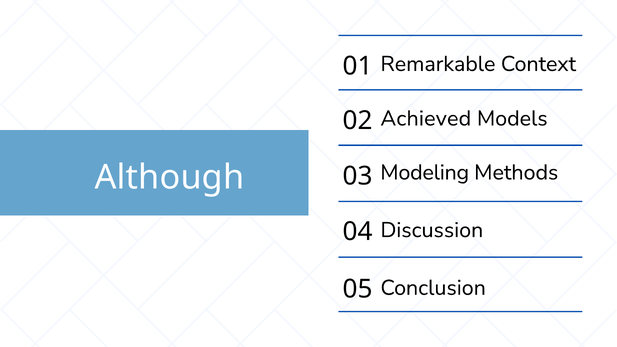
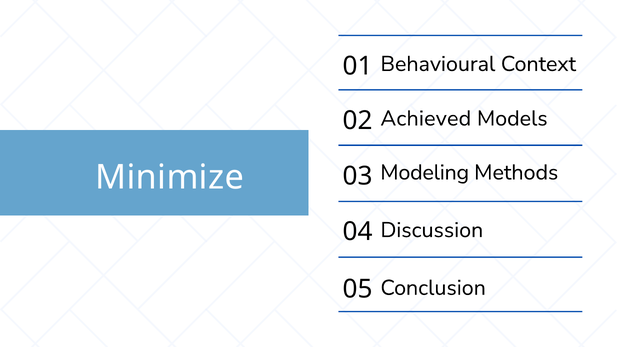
Remarkable: Remarkable -> Behavioural
Although: Although -> Minimize
